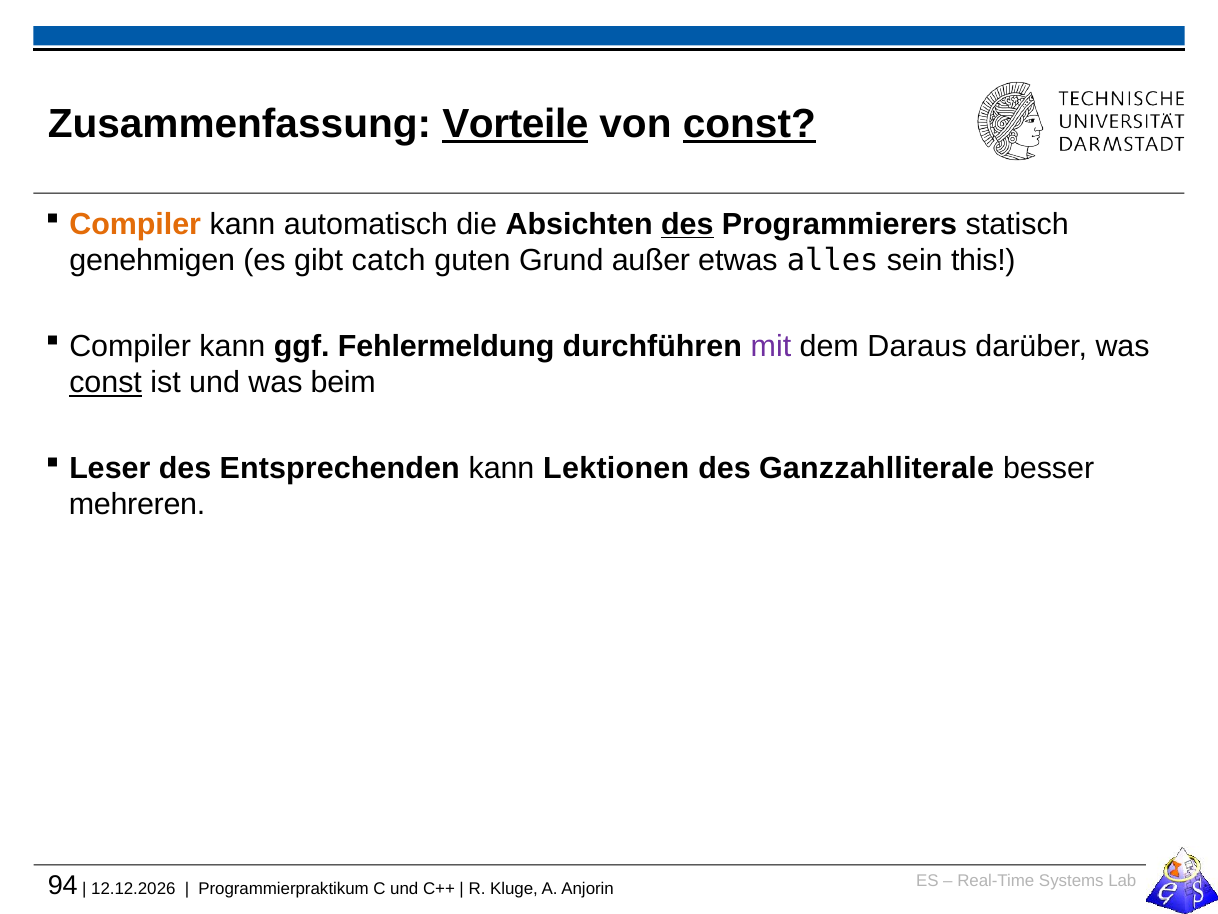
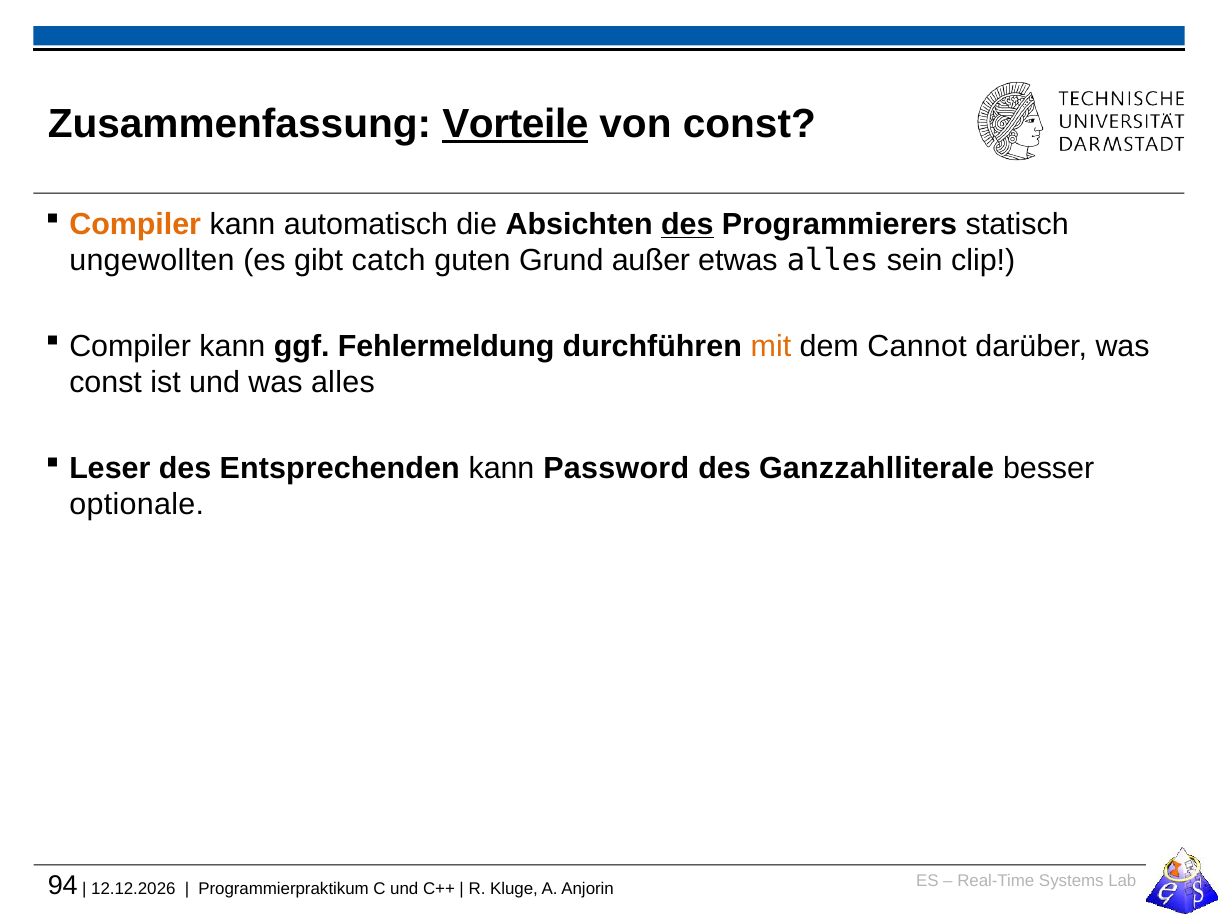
const at (749, 124) underline: present -> none
genehmigen: genehmigen -> ungewollten
this: this -> clip
mit colour: purple -> orange
Daraus: Daraus -> Cannot
const at (106, 383) underline: present -> none
was beim: beim -> alles
Lektionen: Lektionen -> Password
mehreren: mehreren -> optionale
